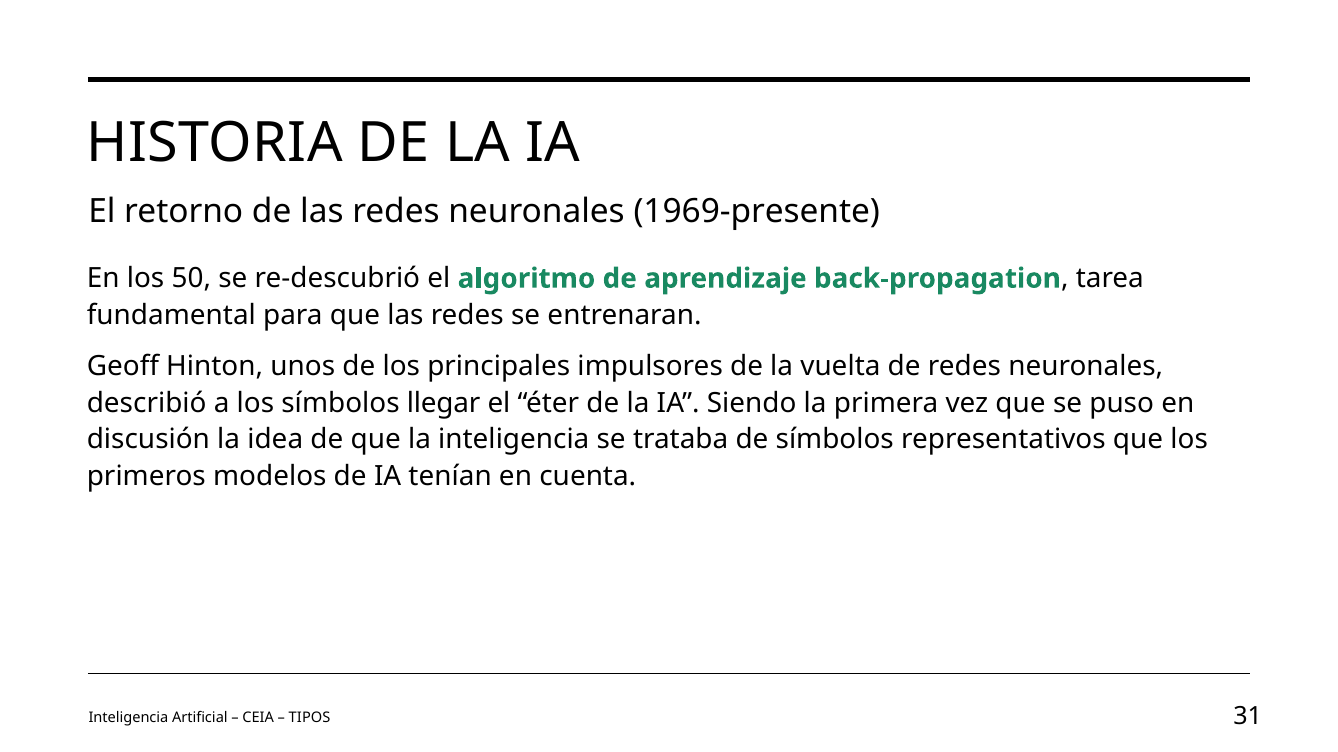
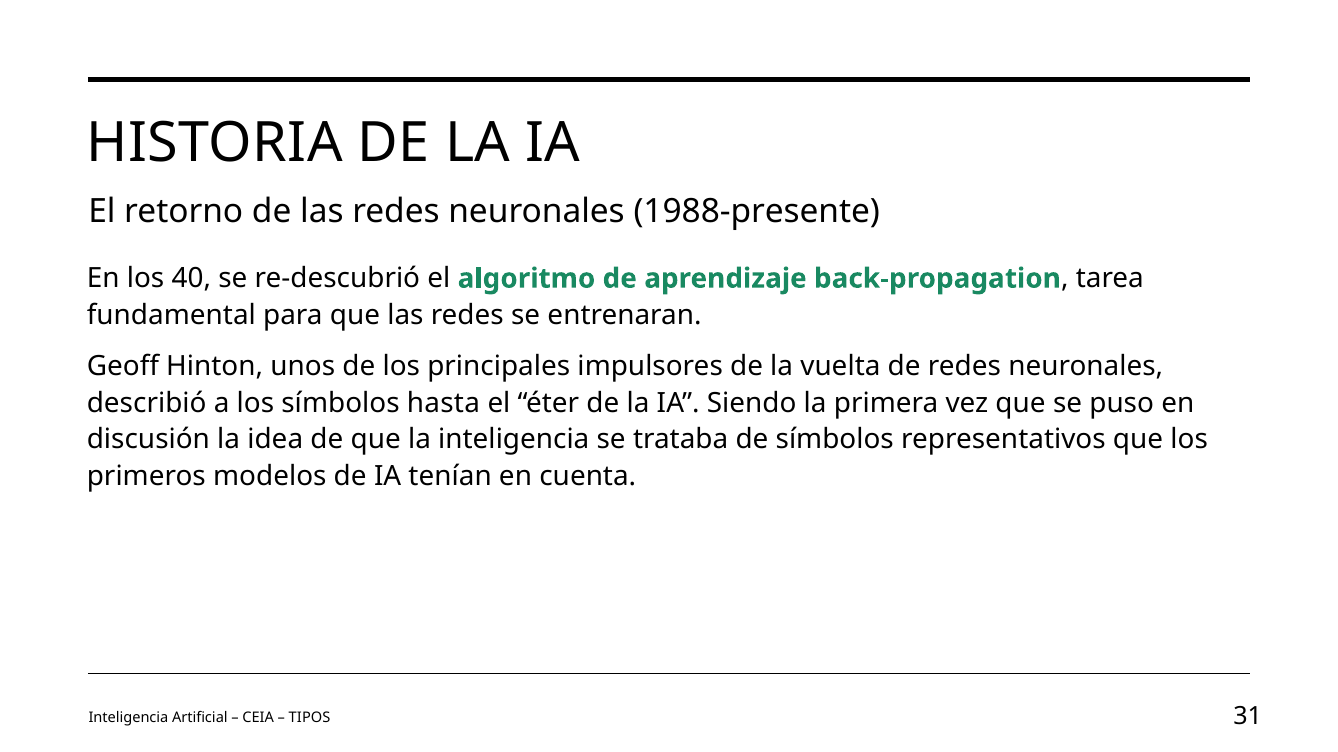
1969-presente: 1969-presente -> 1988-presente
50: 50 -> 40
llegar: llegar -> hasta
